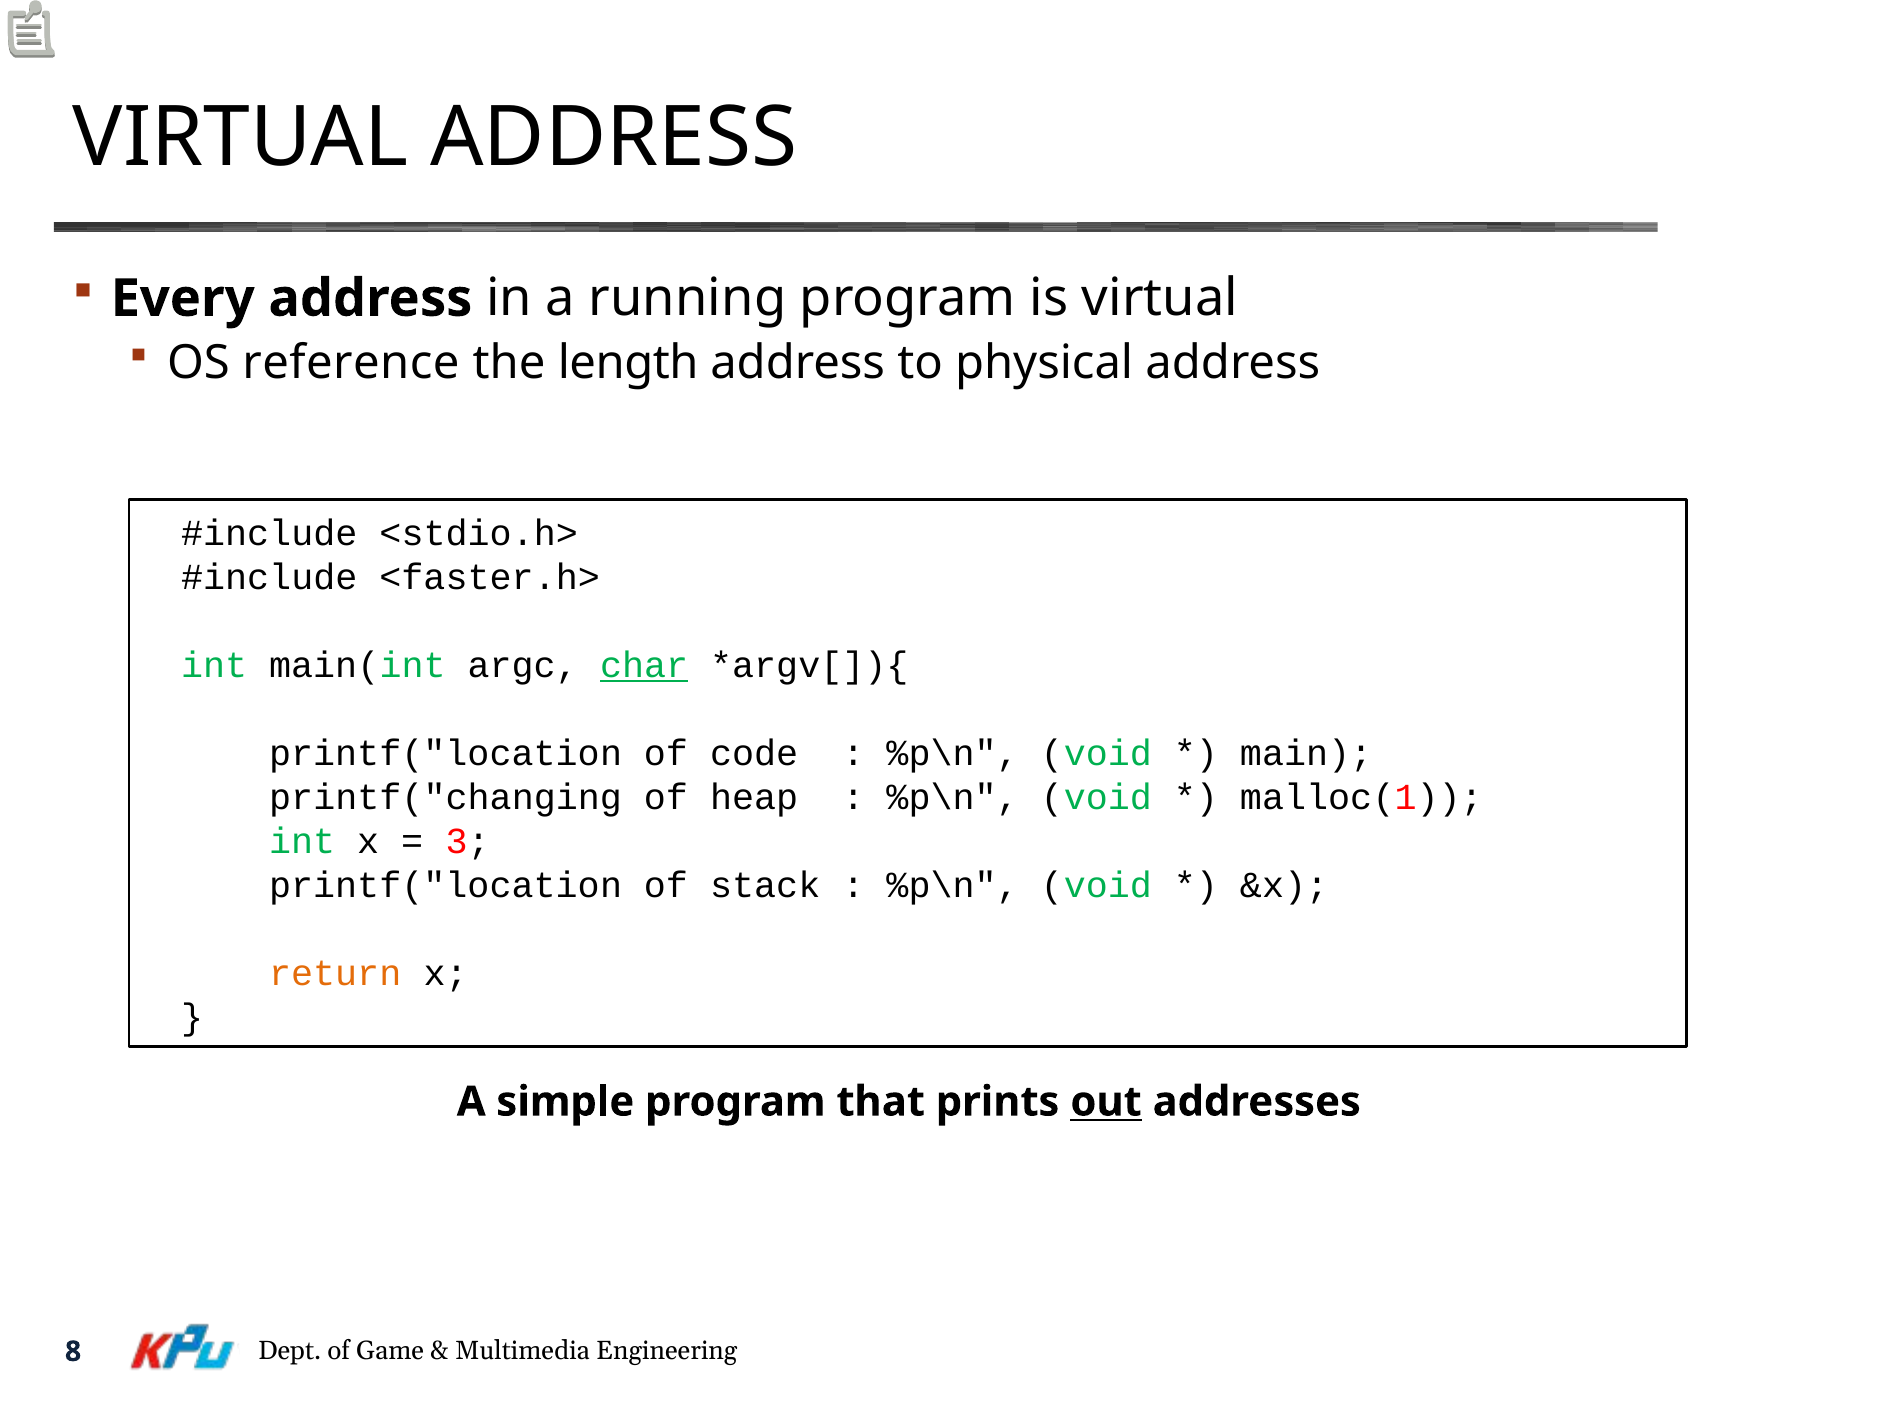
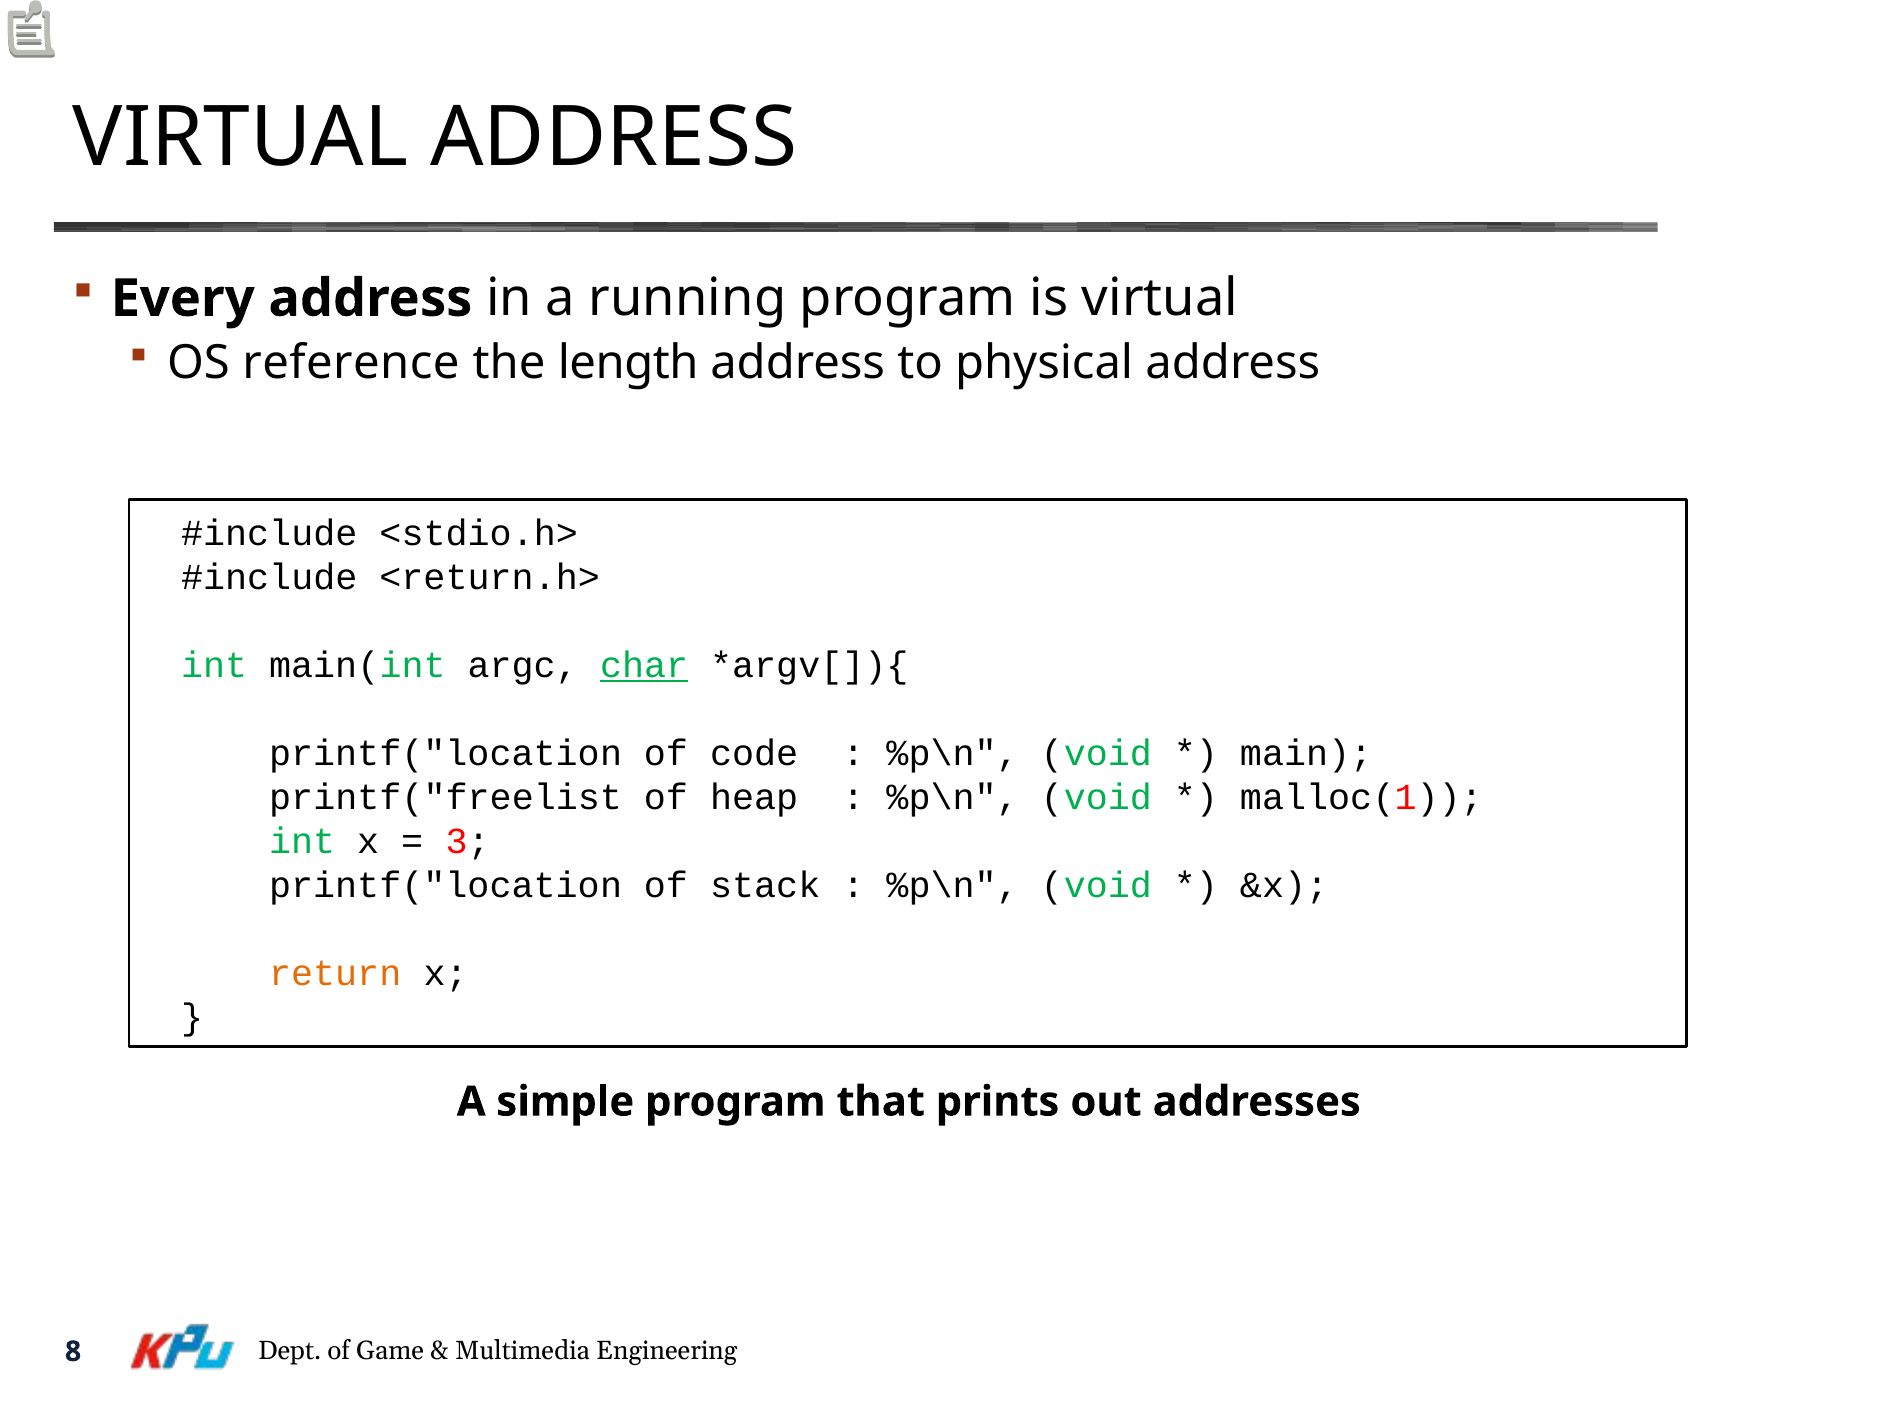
<faster.h>: <faster.h> -> <return.h>
printf("changing: printf("changing -> printf("freelist
out underline: present -> none
